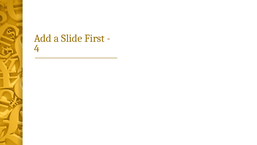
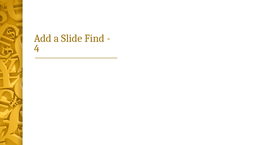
First: First -> Find
